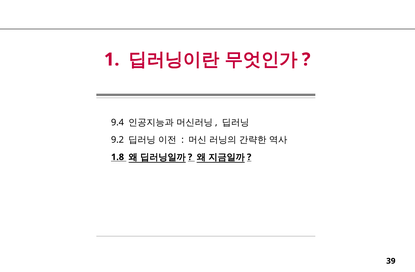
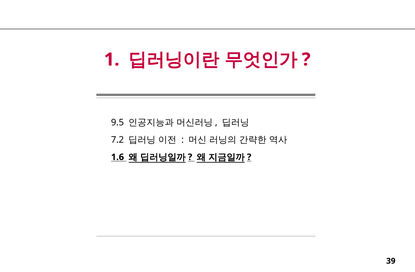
9.4: 9.4 -> 9.5
9.2: 9.2 -> 7.2
1.8: 1.8 -> 1.6
